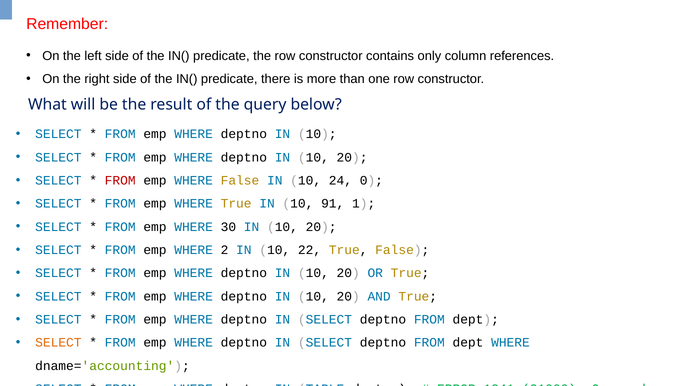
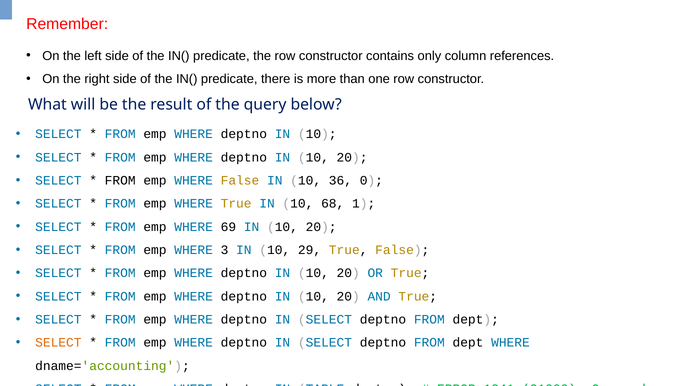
FROM at (120, 181) colour: red -> black
24: 24 -> 36
91: 91 -> 68
30: 30 -> 69
2: 2 -> 3
22: 22 -> 29
